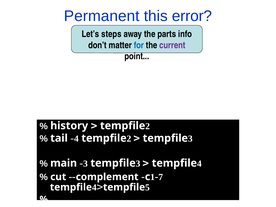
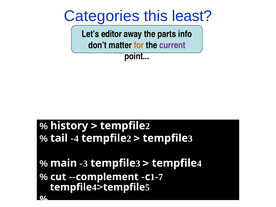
Permanent: Permanent -> Categories
error: error -> least
steps: steps -> editor
for colour: blue -> orange
